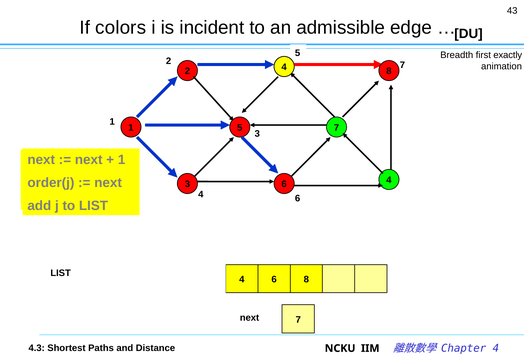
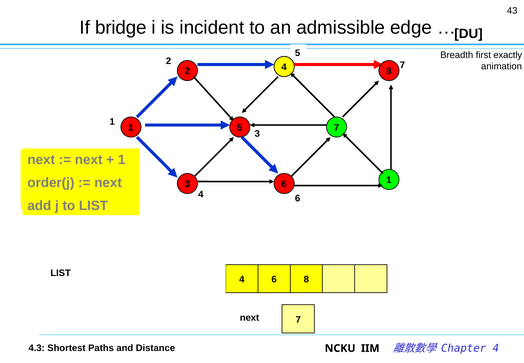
colors: colors -> bridge
4 at (389, 180): 4 -> 1
